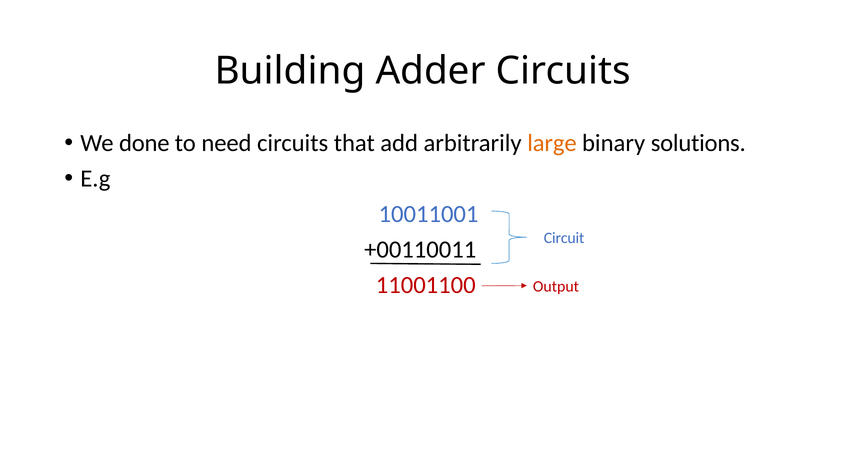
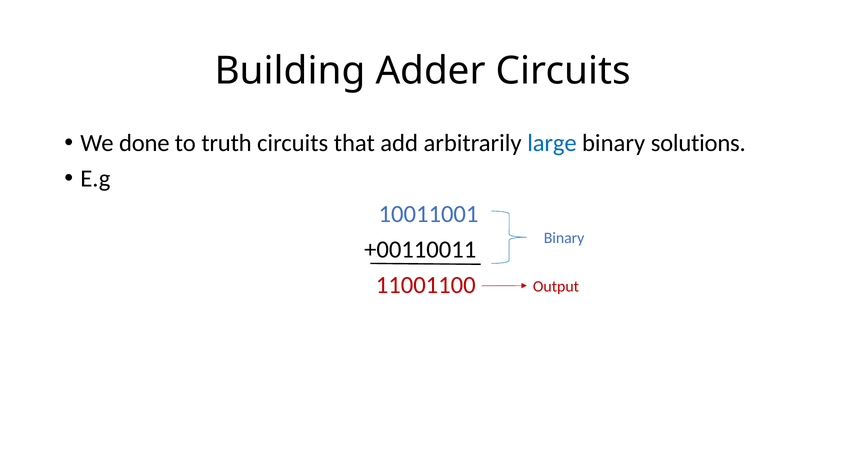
need: need -> truth
large colour: orange -> blue
Circuit at (564, 238): Circuit -> Binary
